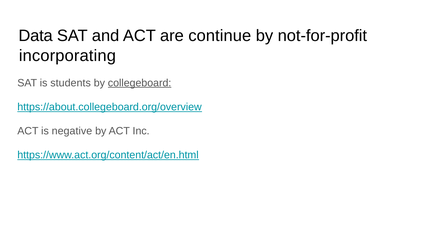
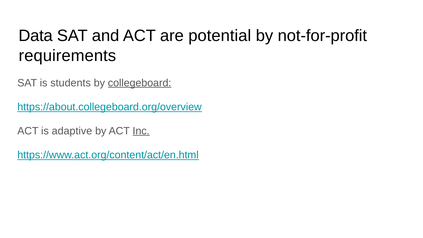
continue: continue -> potential
incorporating: incorporating -> requirements
negative: negative -> adaptive
Inc underline: none -> present
